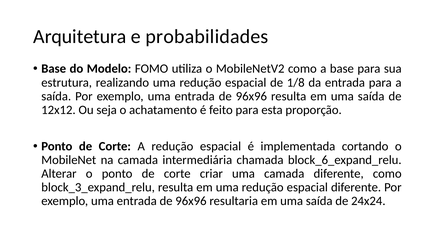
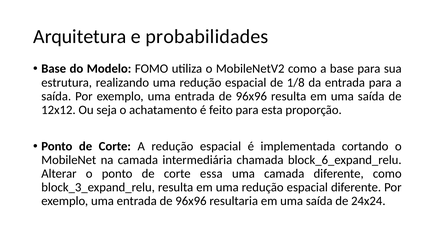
criar: criar -> essa
